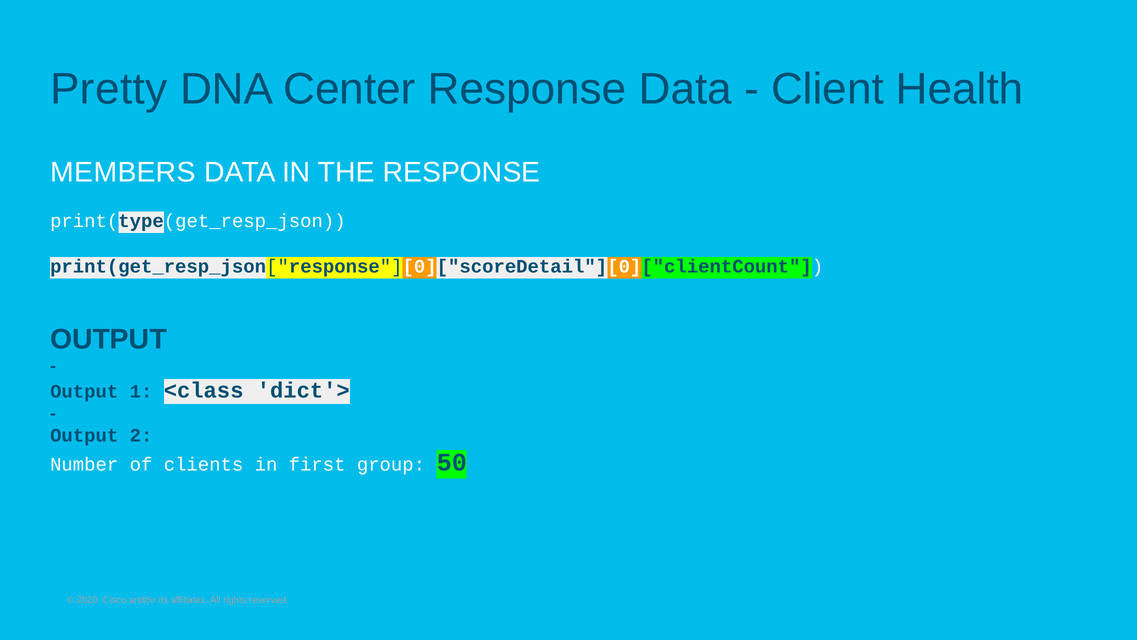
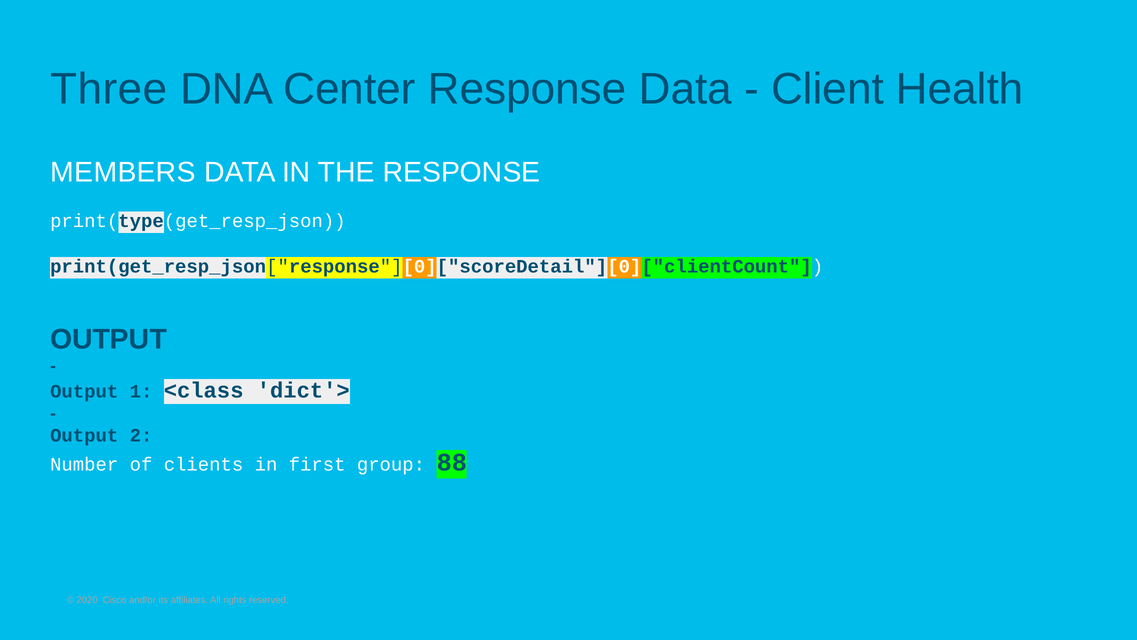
Pretty: Pretty -> Three
50: 50 -> 88
